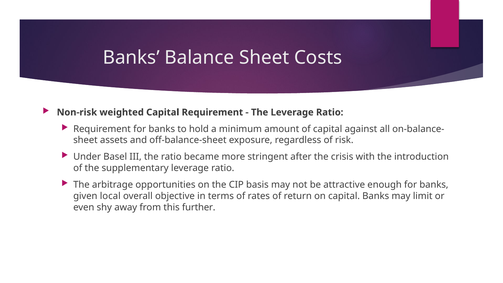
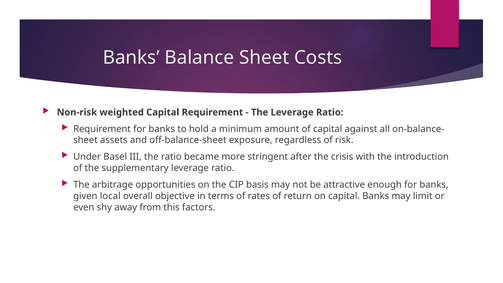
further: further -> factors
